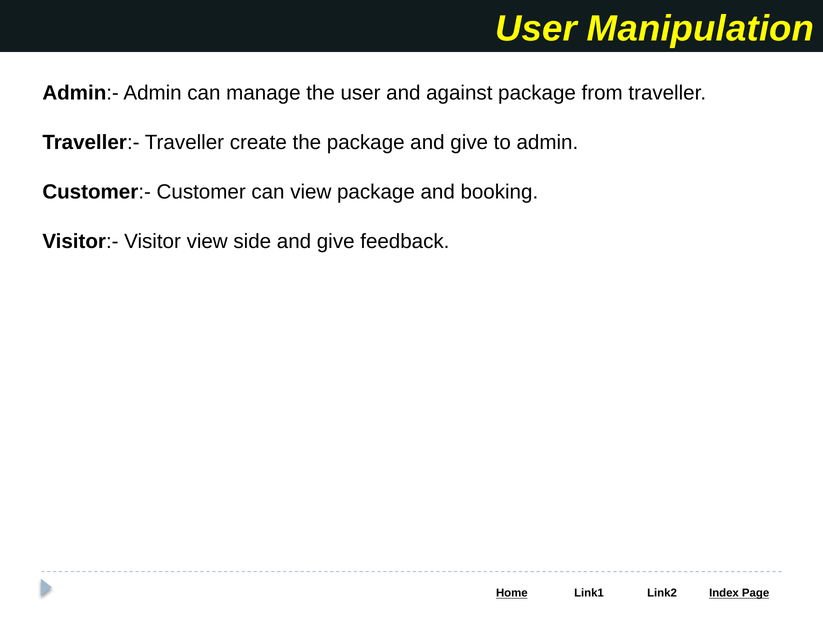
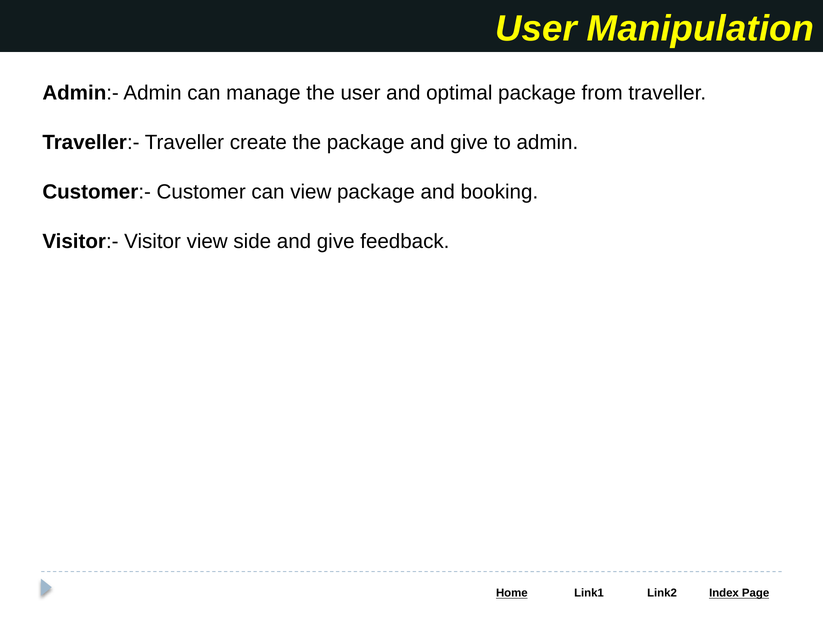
against: against -> optimal
